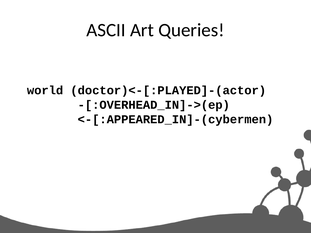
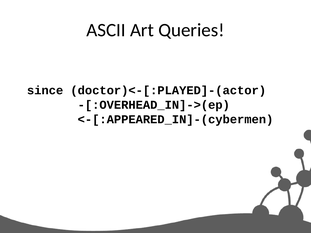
world: world -> since
